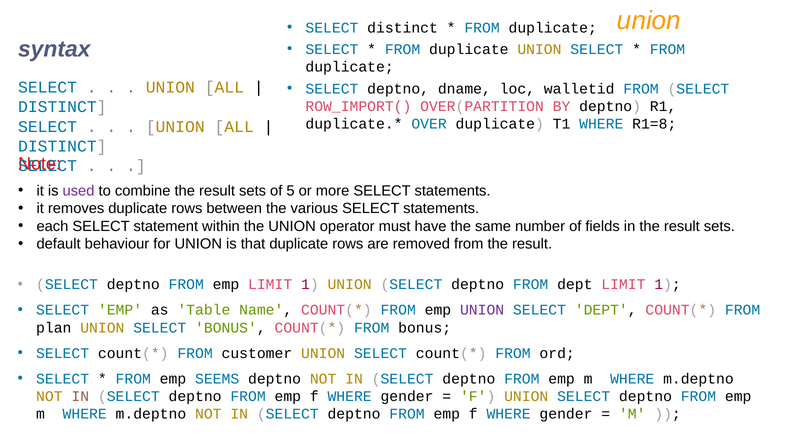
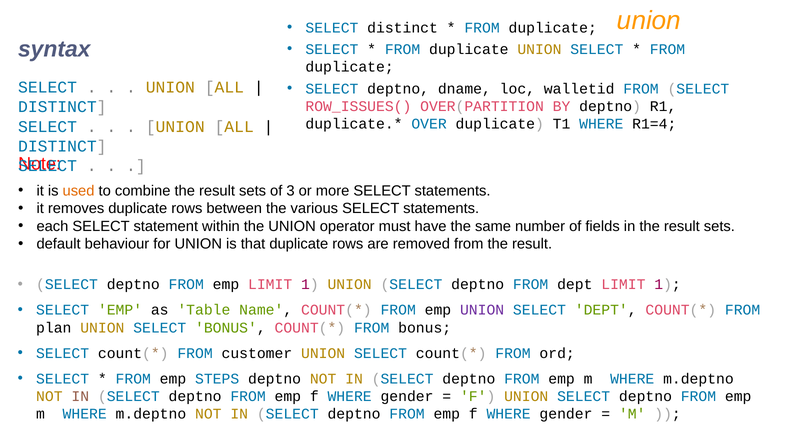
ROW_IMPORT(: ROW_IMPORT( -> ROW_ISSUES(
R1=8: R1=8 -> R1=4
used colour: purple -> orange
5: 5 -> 3
SEEMS: SEEMS -> STEPS
